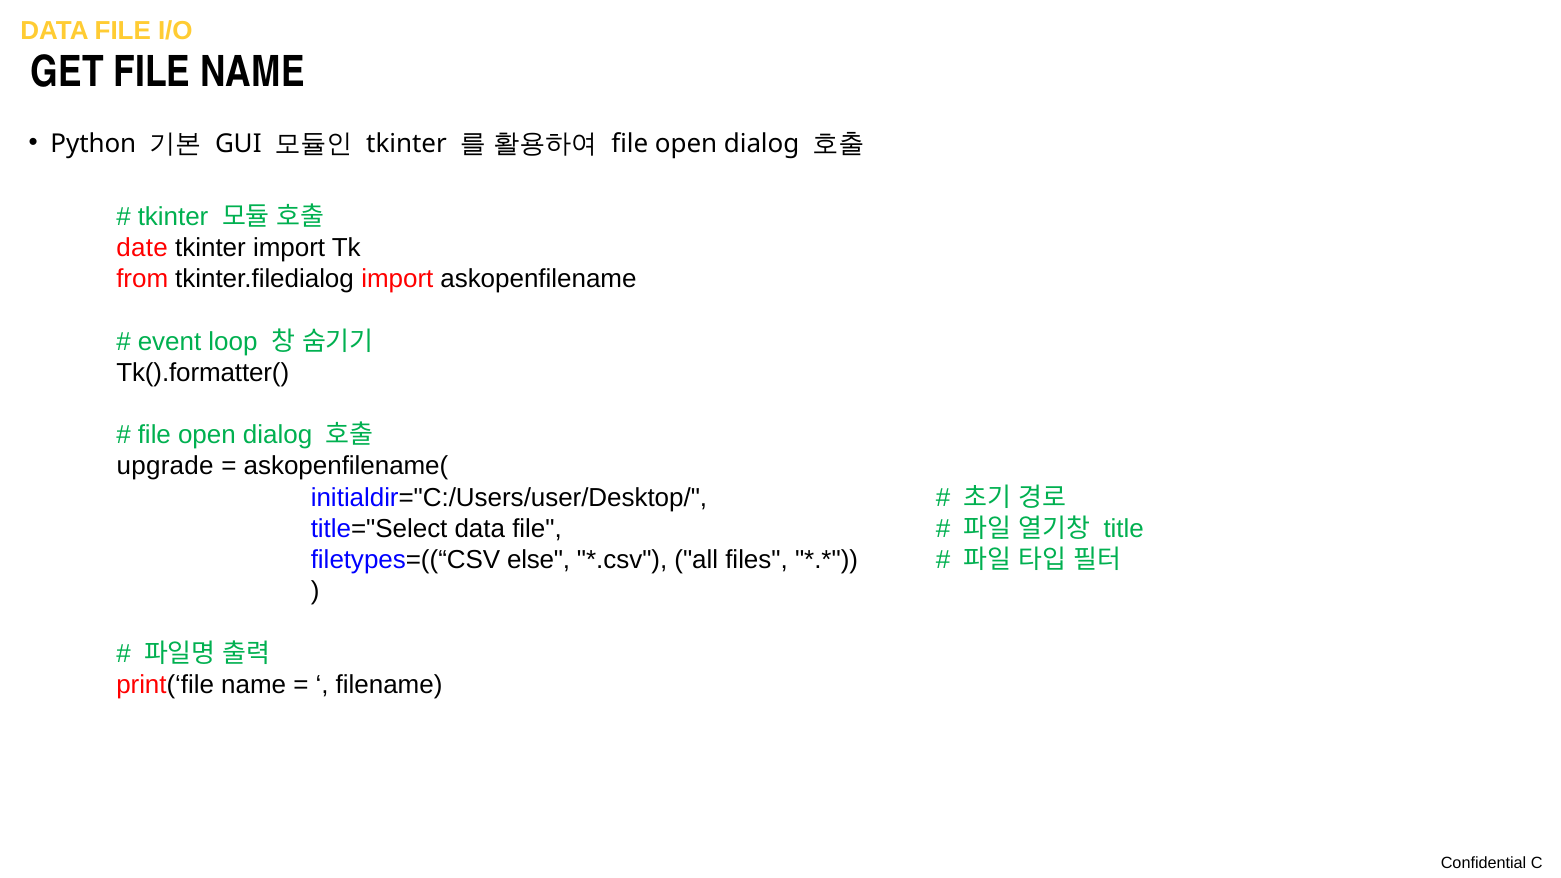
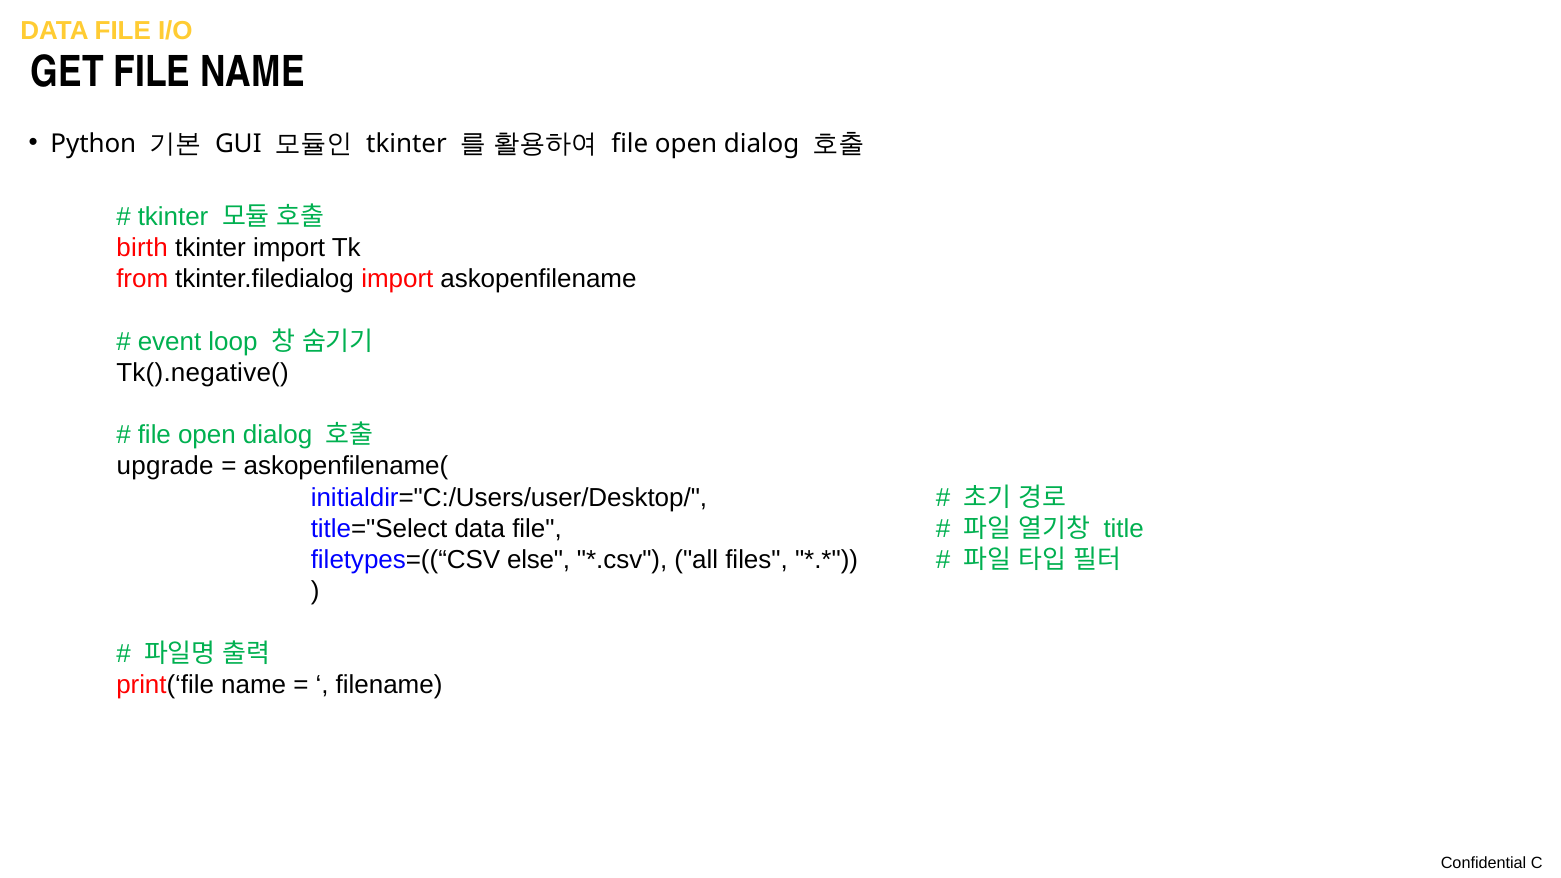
date: date -> birth
Tk().formatter(: Tk().formatter( -> Tk().negative(
